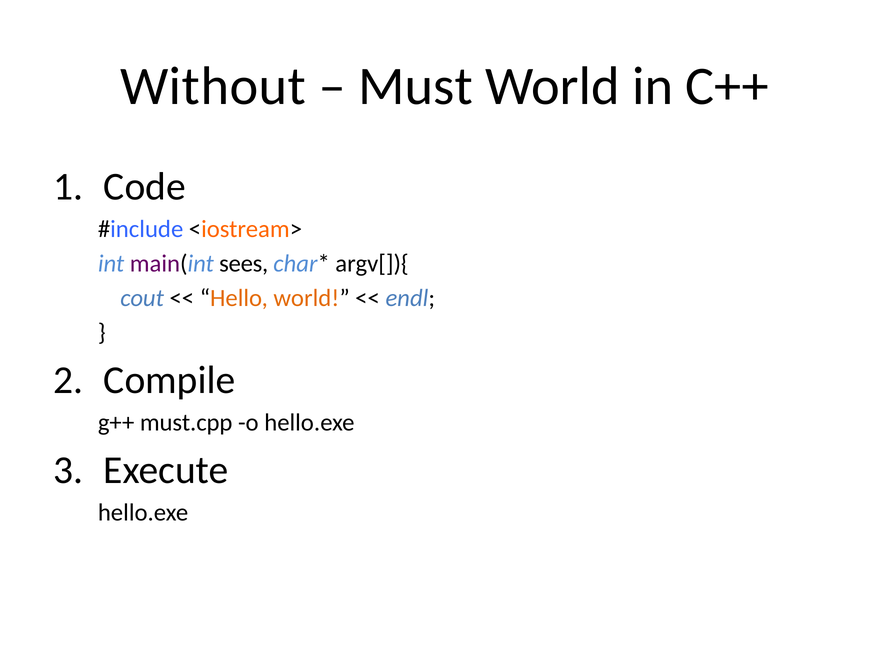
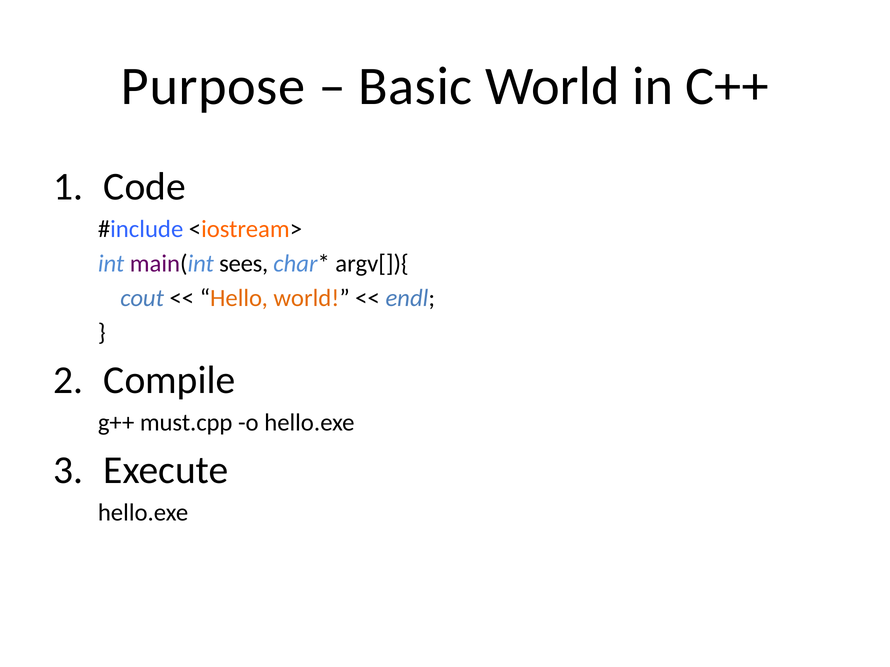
Without: Without -> Purpose
Must: Must -> Basic
